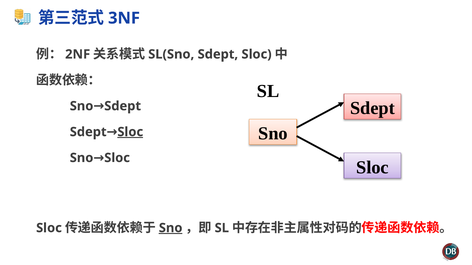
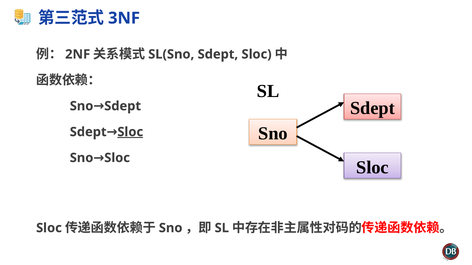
Sno at (171, 228) underline: present -> none
